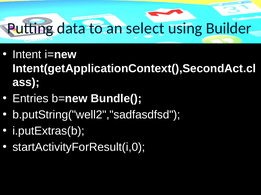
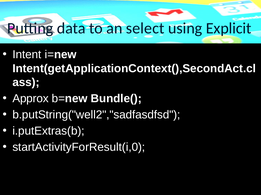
Builder: Builder -> Explicit
Entries: Entries -> Approx
